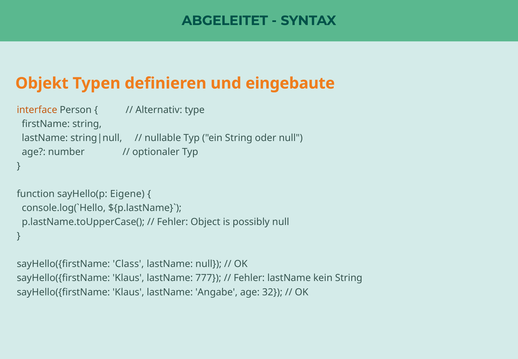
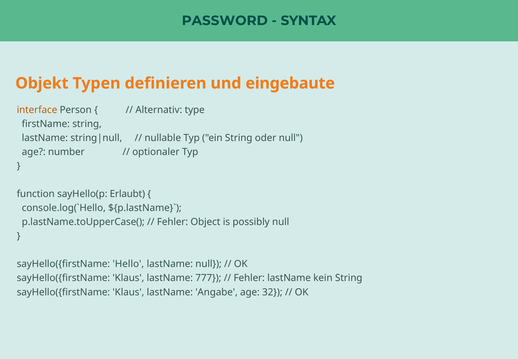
ABGELEITET: ABGELEITET -> PASSWORD
Eigene: Eigene -> Erlaubt
Class: Class -> Hello
